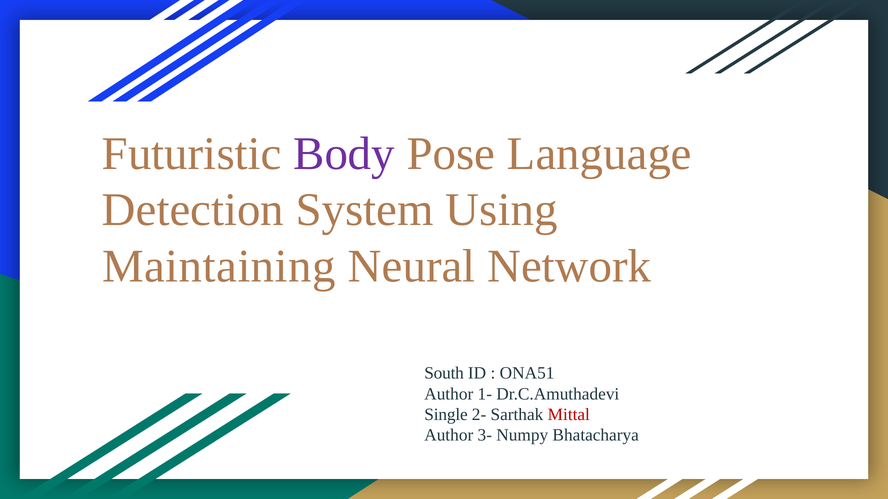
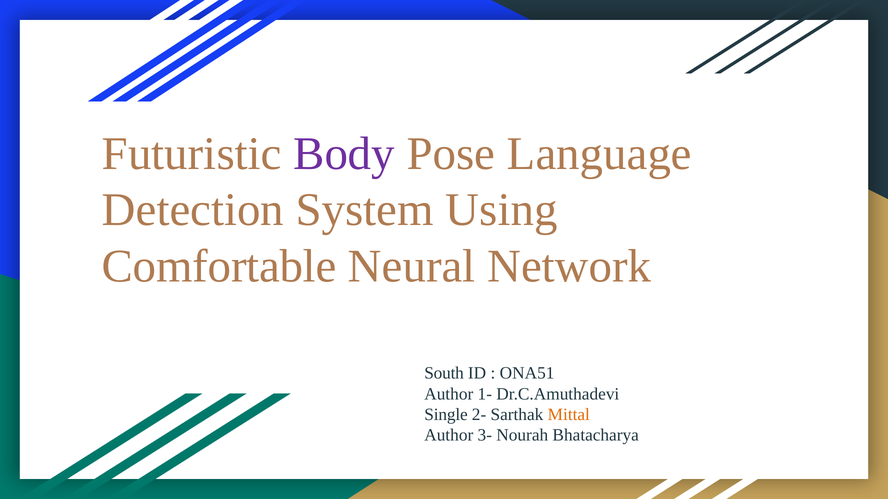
Maintaining: Maintaining -> Comfortable
Mittal colour: red -> orange
Numpy: Numpy -> Nourah
